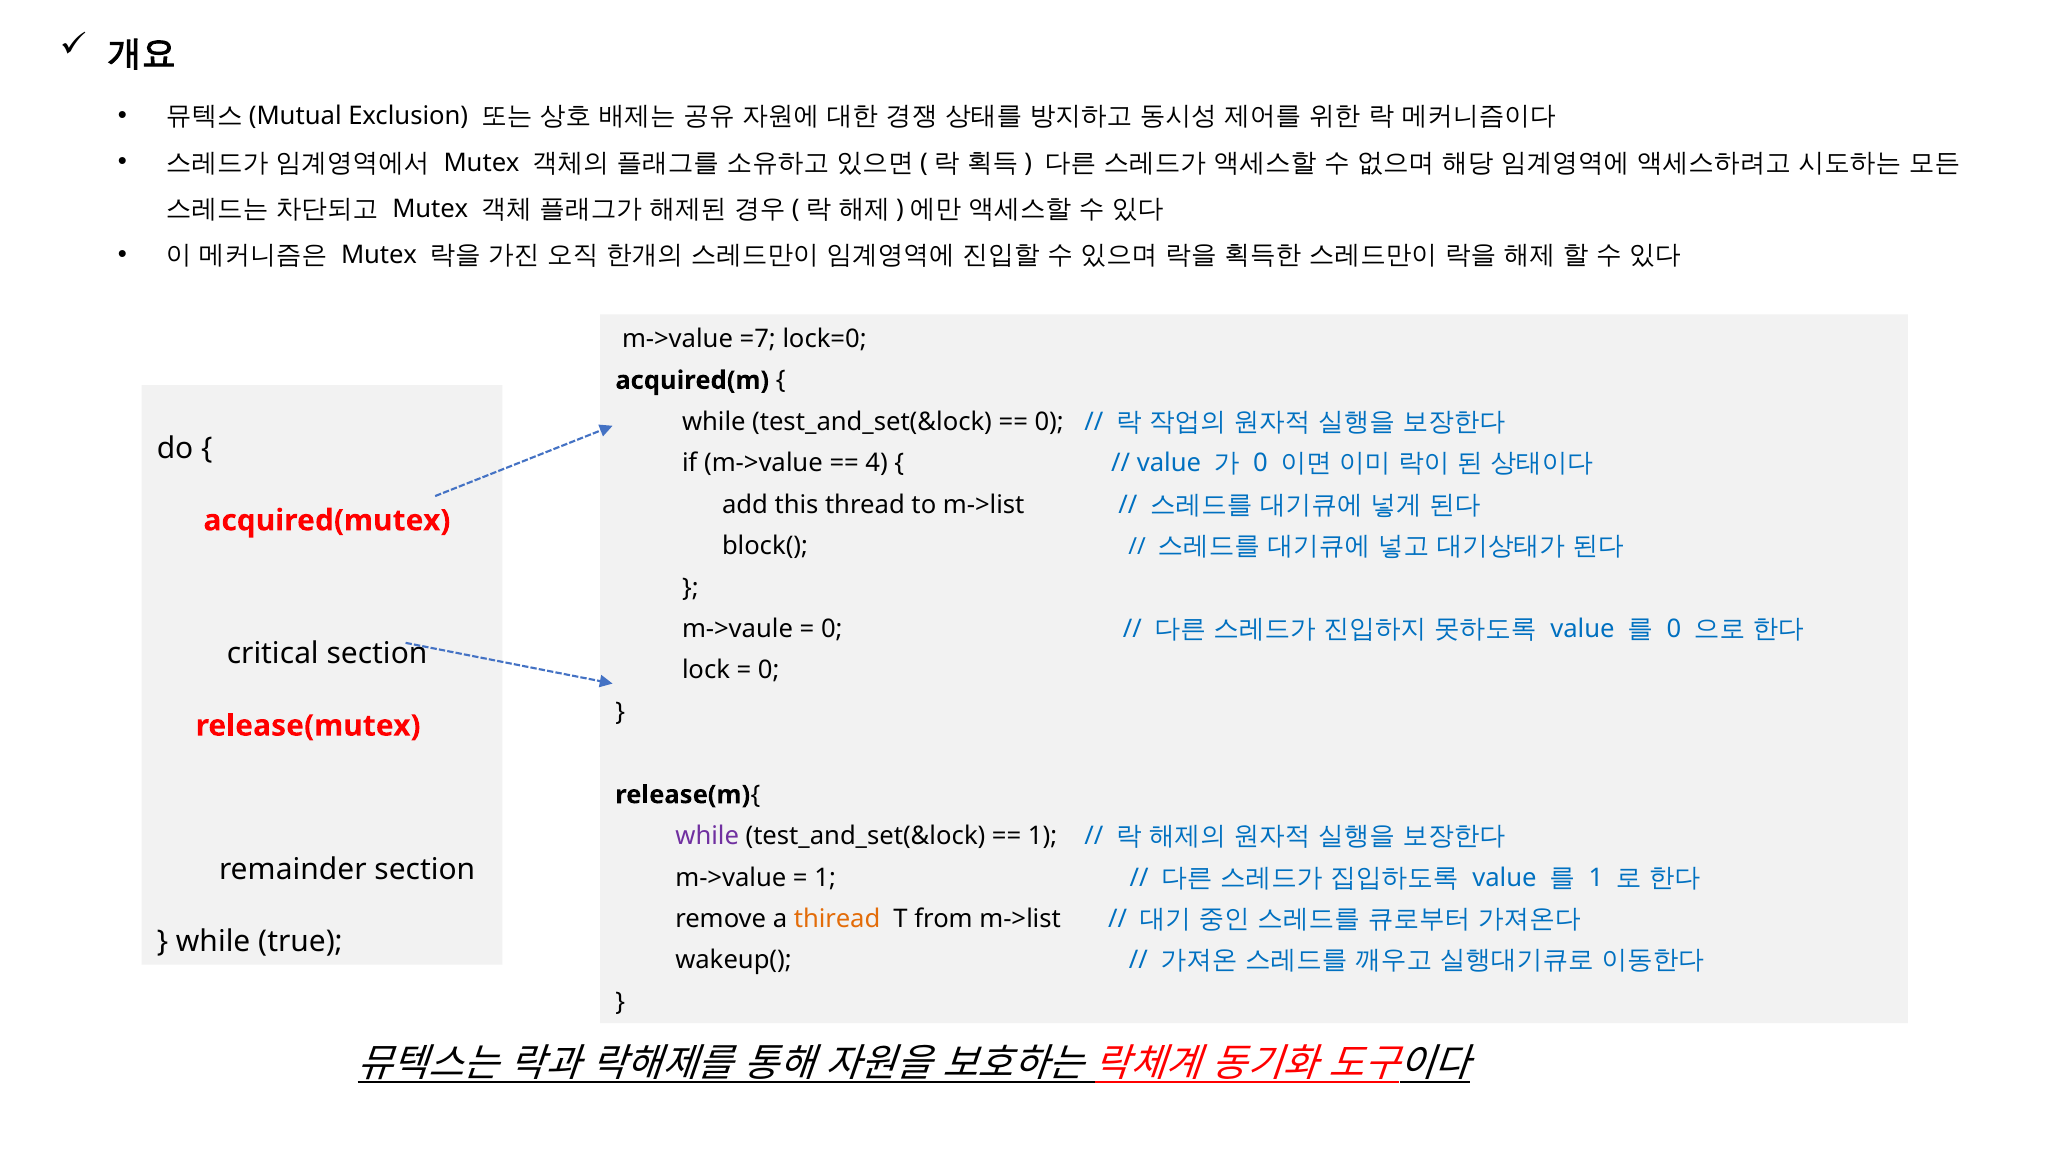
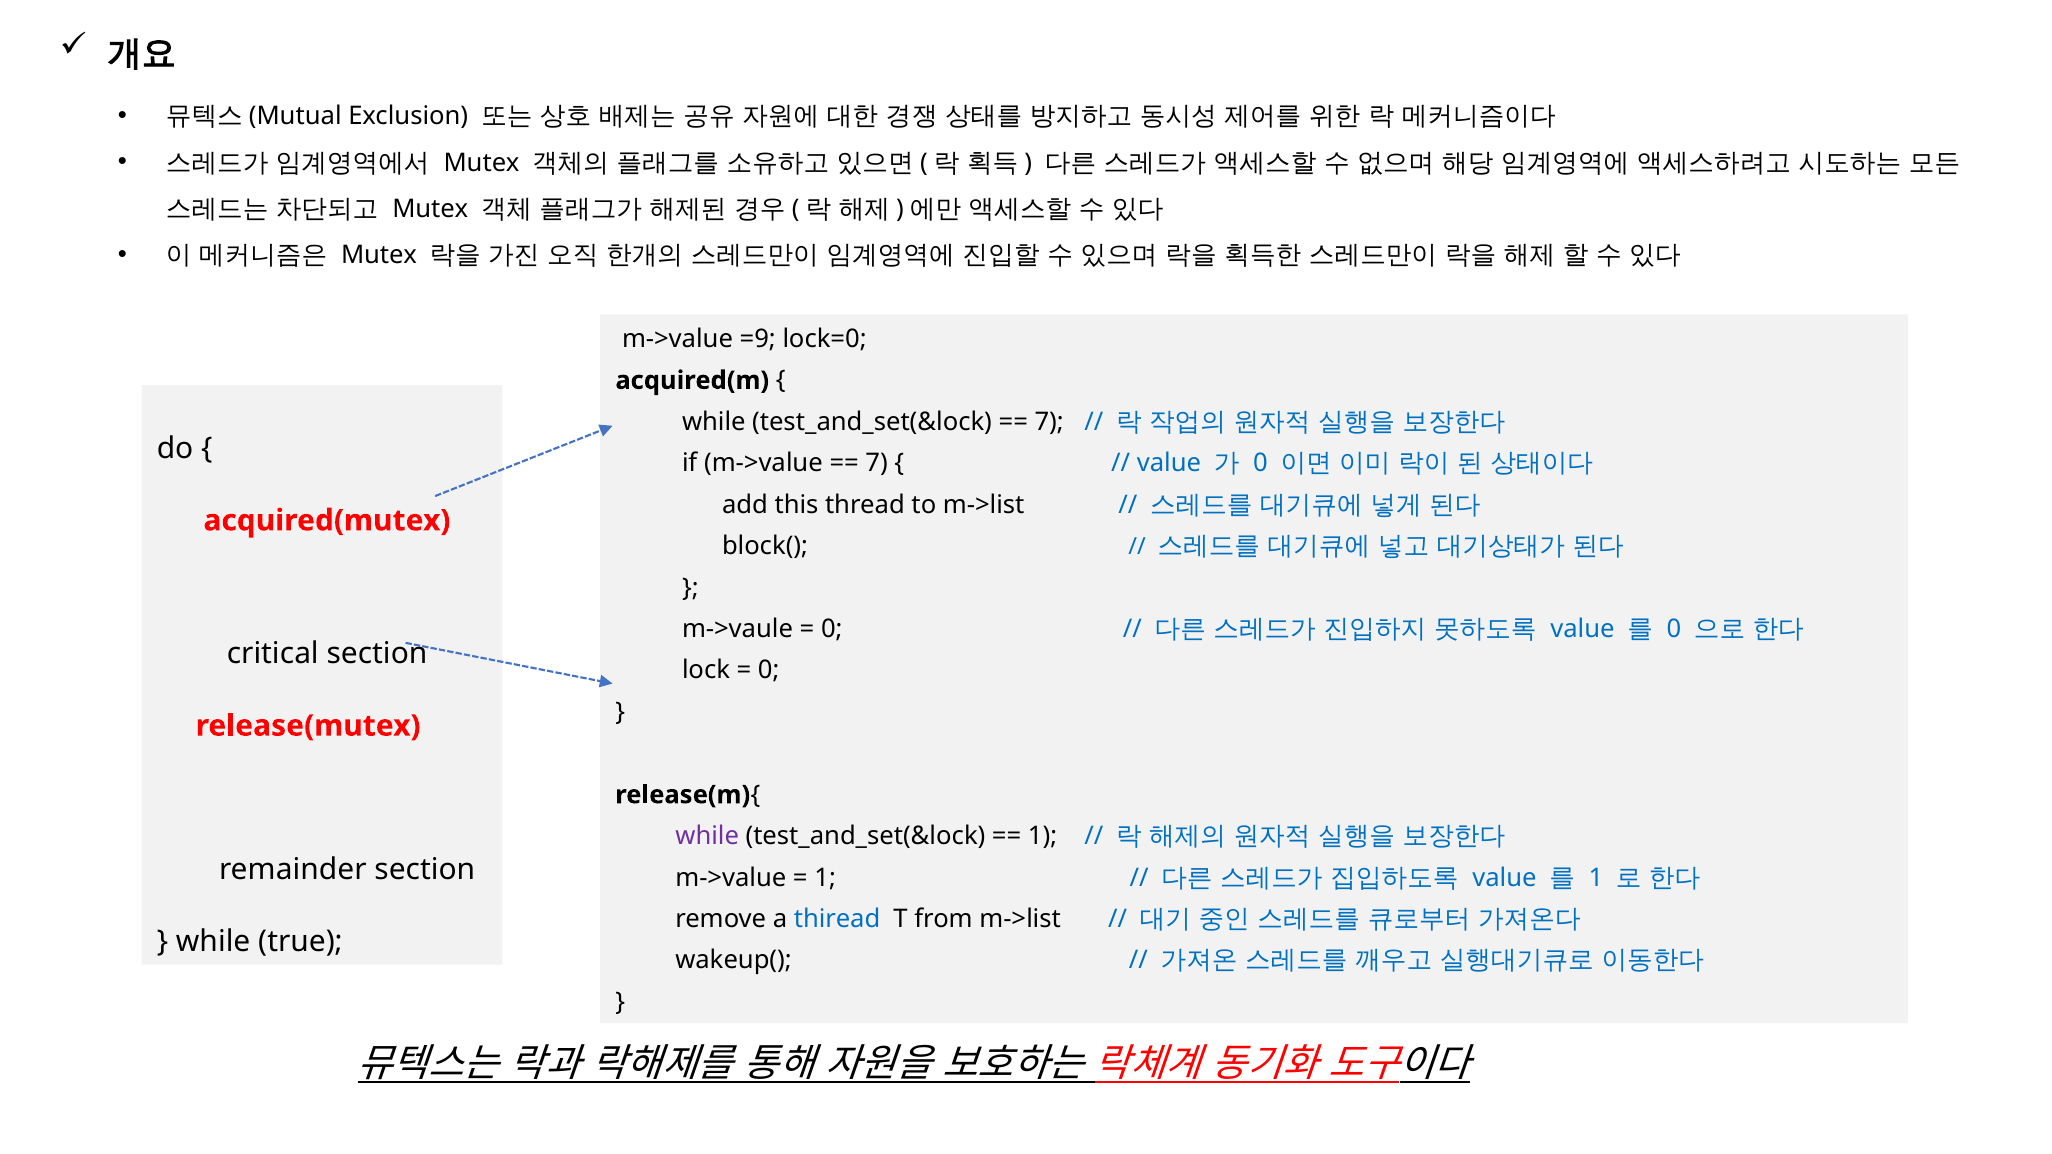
=7: =7 -> =9
0 at (1049, 422): 0 -> 7
4 at (877, 463): 4 -> 7
thiread colour: orange -> blue
